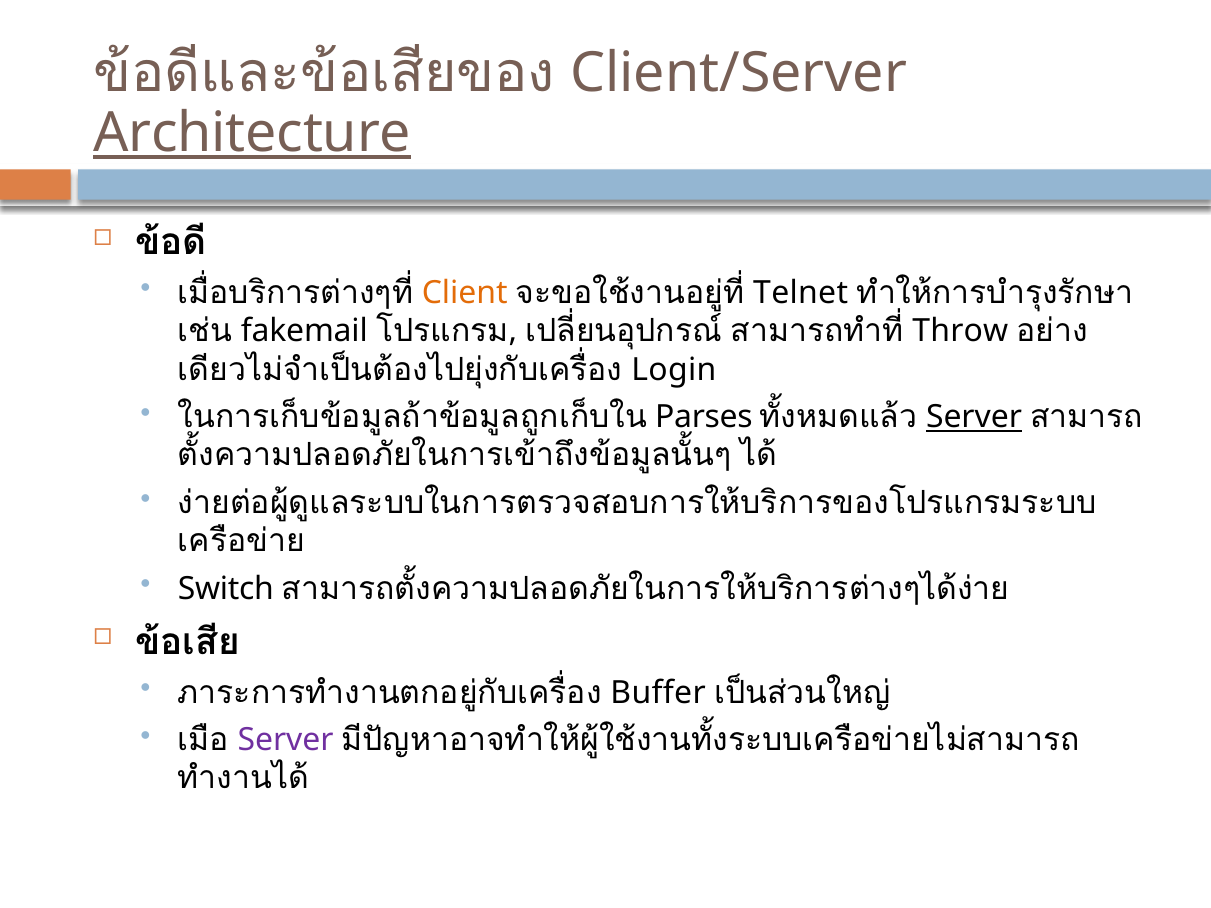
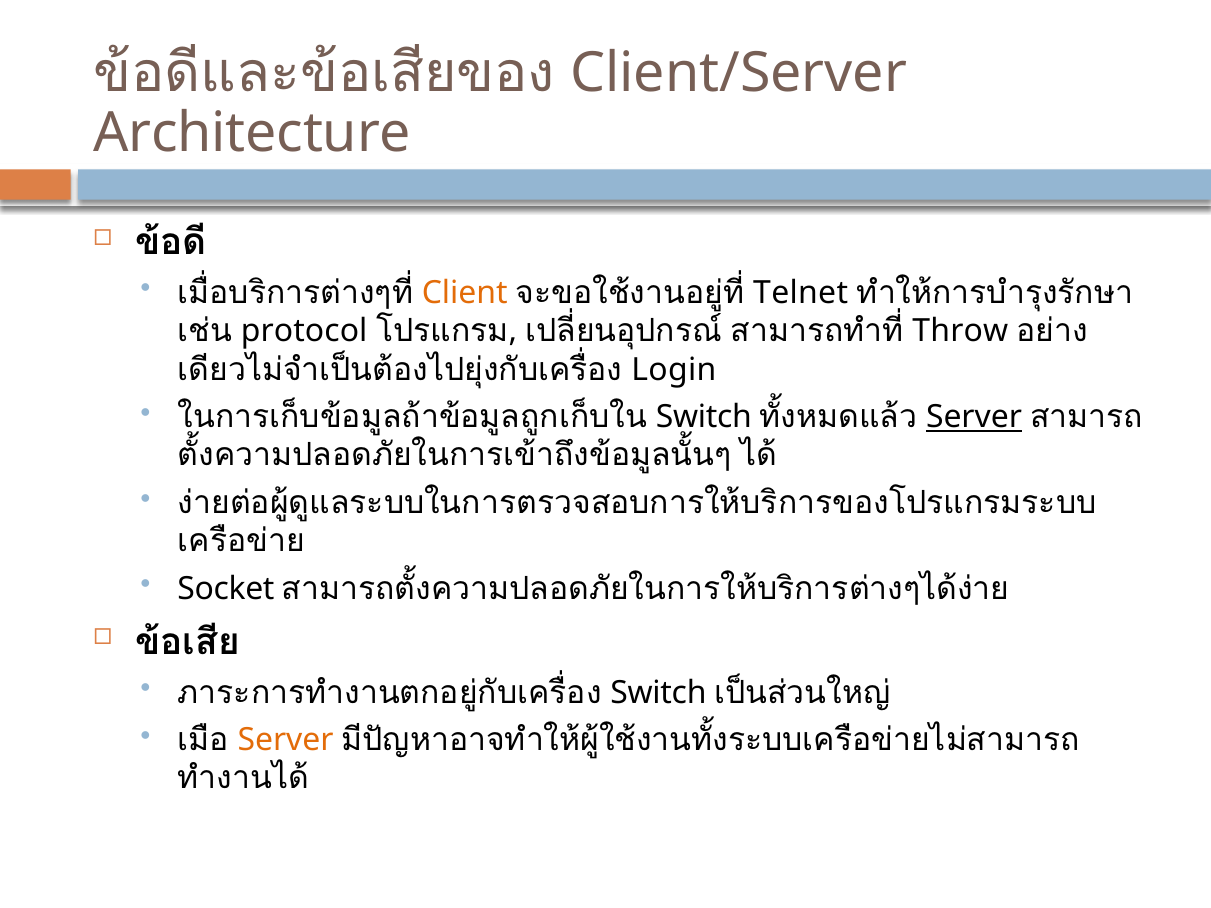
Architecture underline: present -> none
fakemail: fakemail -> protocol
Parses at (704, 417): Parses -> Switch
Switch: Switch -> Socket
Buffer at (658, 693): Buffer -> Switch
Server at (286, 740) colour: purple -> orange
